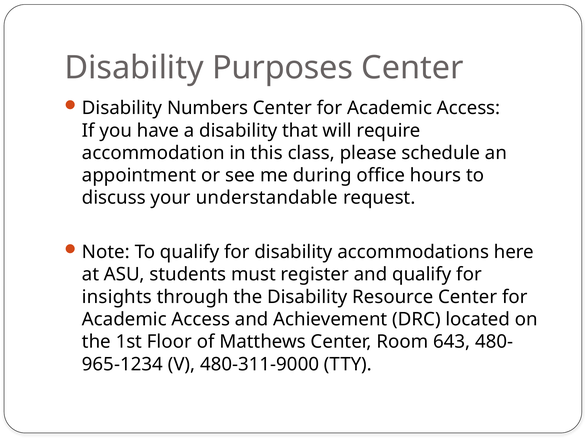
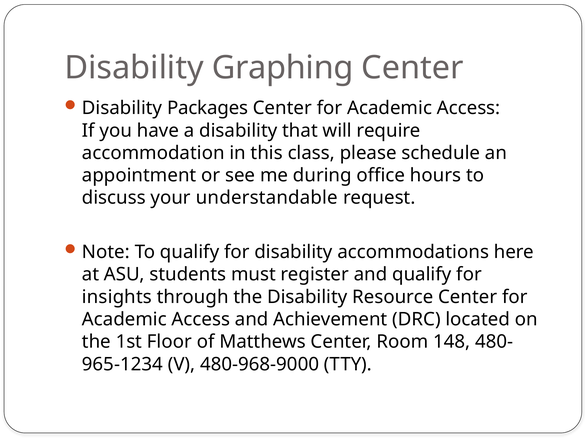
Purposes: Purposes -> Graphing
Numbers: Numbers -> Packages
643: 643 -> 148
480-311-9000: 480-311-9000 -> 480-968-9000
